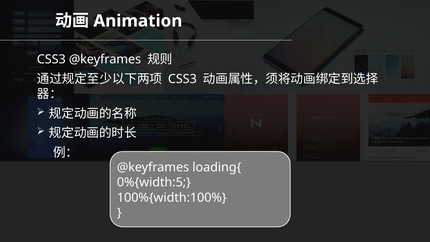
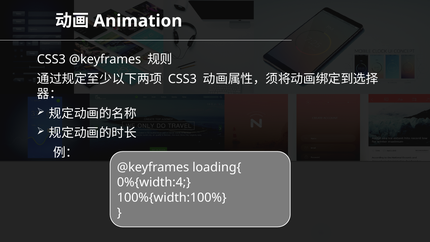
0%{width:5: 0%{width:5 -> 0%{width:4
